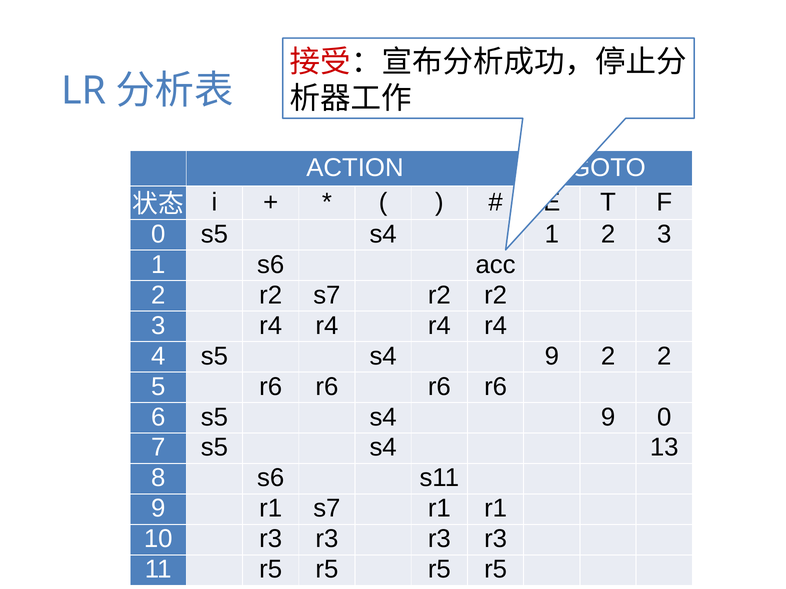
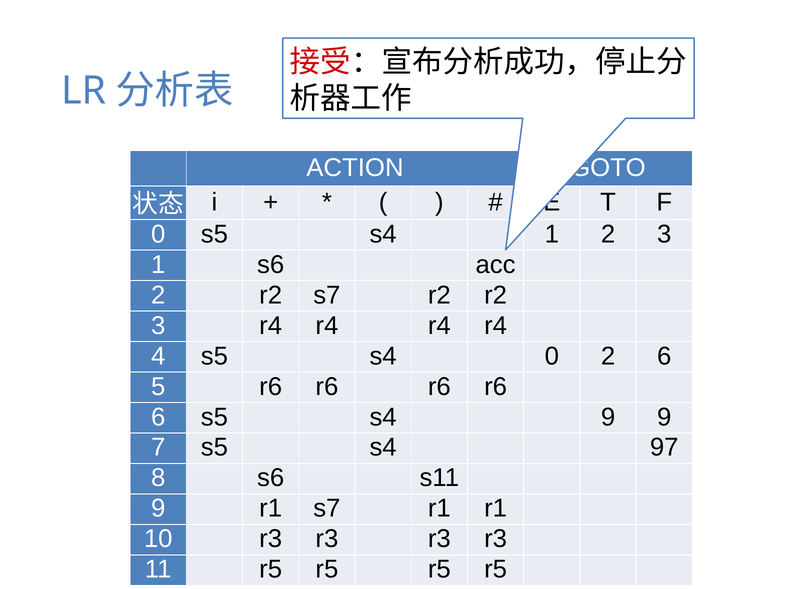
4 s5 s4 9: 9 -> 0
2 2: 2 -> 6
9 0: 0 -> 9
13: 13 -> 97
